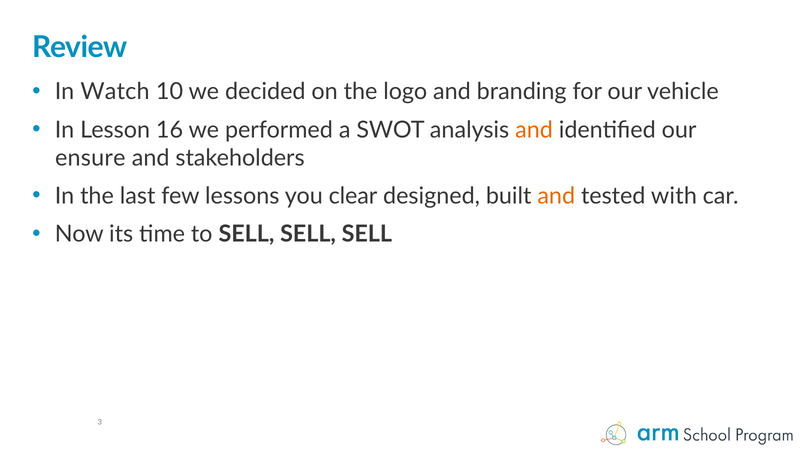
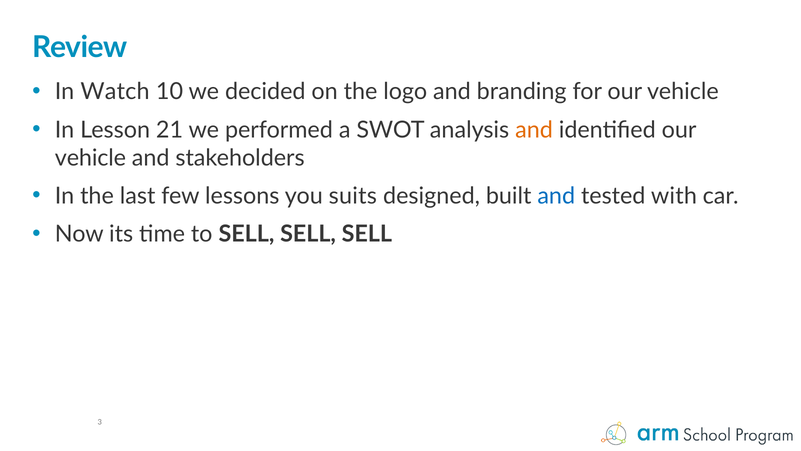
16: 16 -> 21
ensure at (90, 158): ensure -> vehicle
clear: clear -> suits
and at (556, 196) colour: orange -> blue
